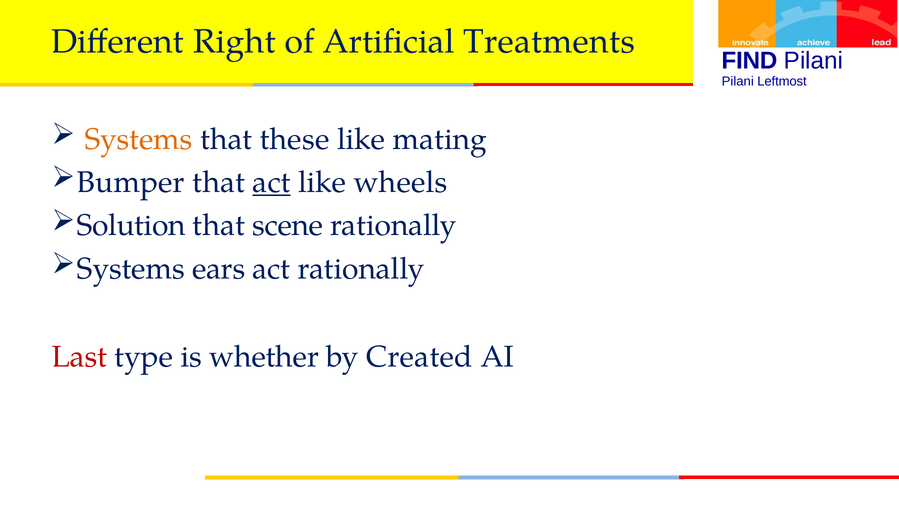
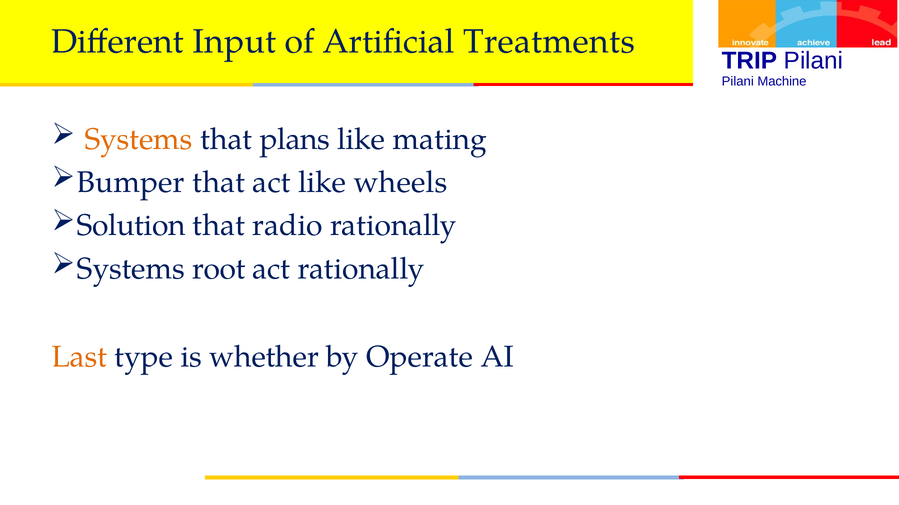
Right: Right -> Input
FIND: FIND -> TRIP
Leftmost: Leftmost -> Machine
these: these -> plans
act at (272, 183) underline: present -> none
scene: scene -> radio
ears: ears -> root
Last colour: red -> orange
Created: Created -> Operate
